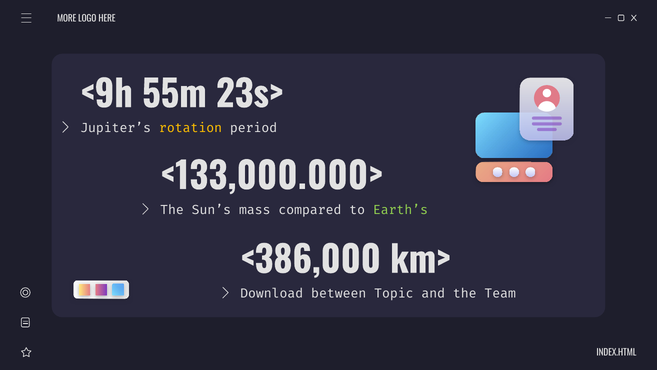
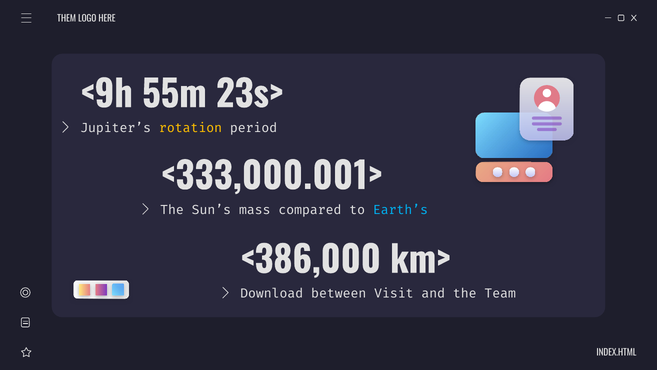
MORE: MORE -> THEM
<133,000.000>: <133,000.000> -> <333,000.001>
Earth’s colour: light green -> light blue
Topic: Topic -> Visit
